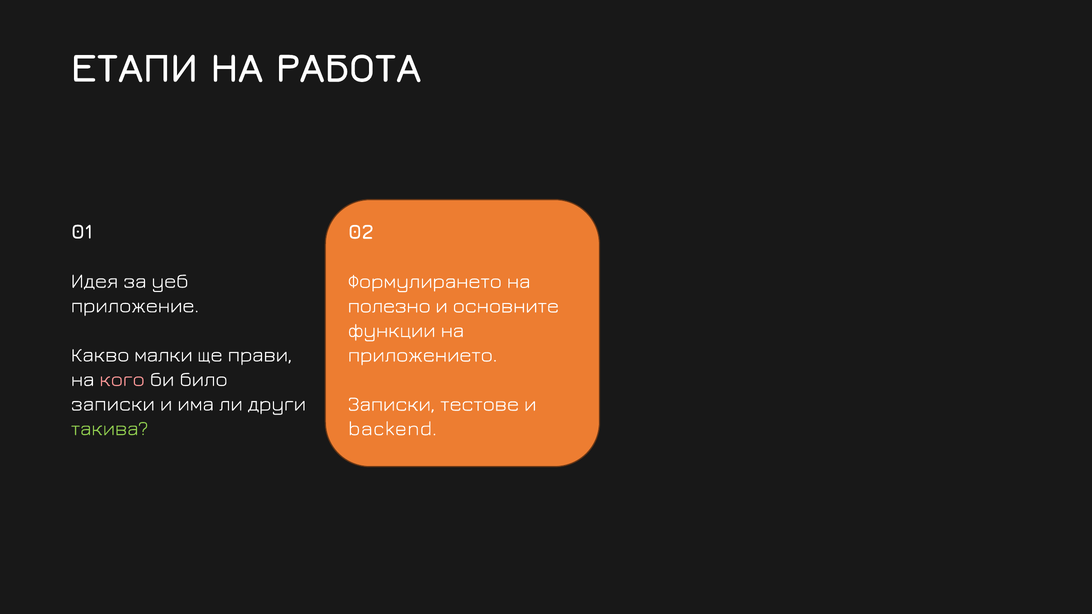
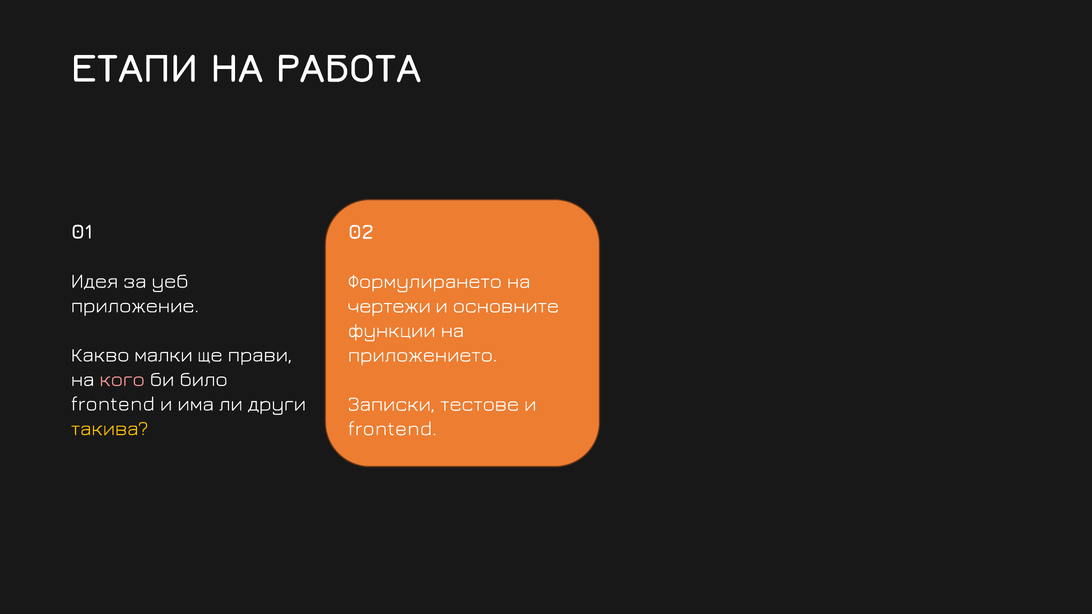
полезно: полезно -> чертежи
записки at (113, 404): записки -> frontend
такива colour: light green -> yellow
backend at (392, 429): backend -> frontend
